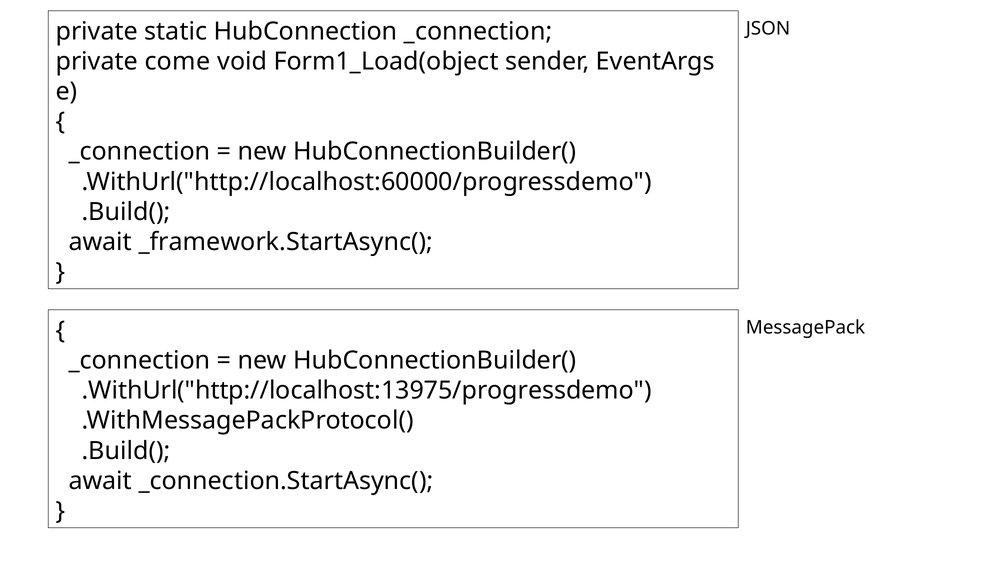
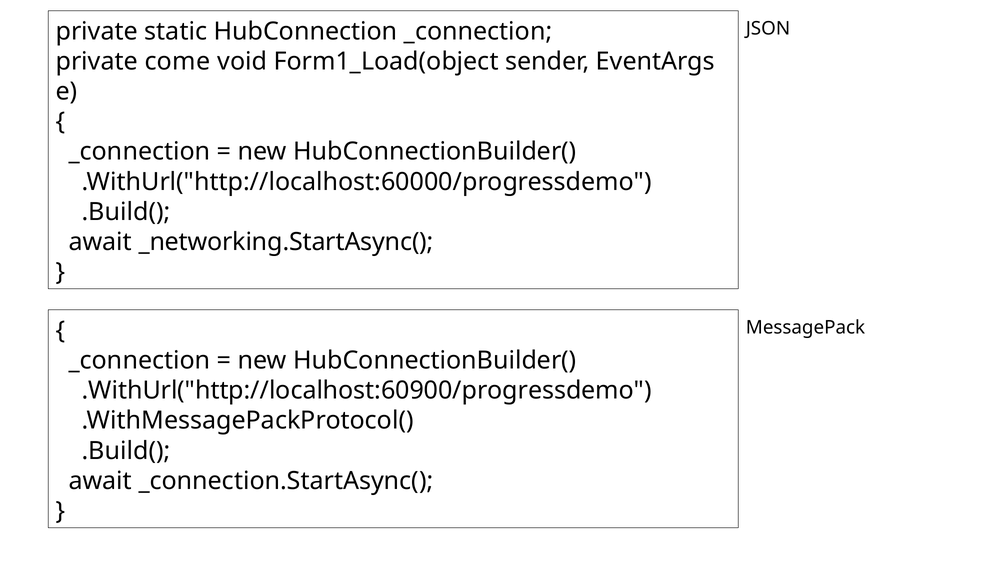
_framework.StartAsync(: _framework.StartAsync( -> _networking.StartAsync(
.WithUrl("http://localhost:13975/progressdemo: .WithUrl("http://localhost:13975/progressdemo -> .WithUrl("http://localhost:60900/progressdemo
